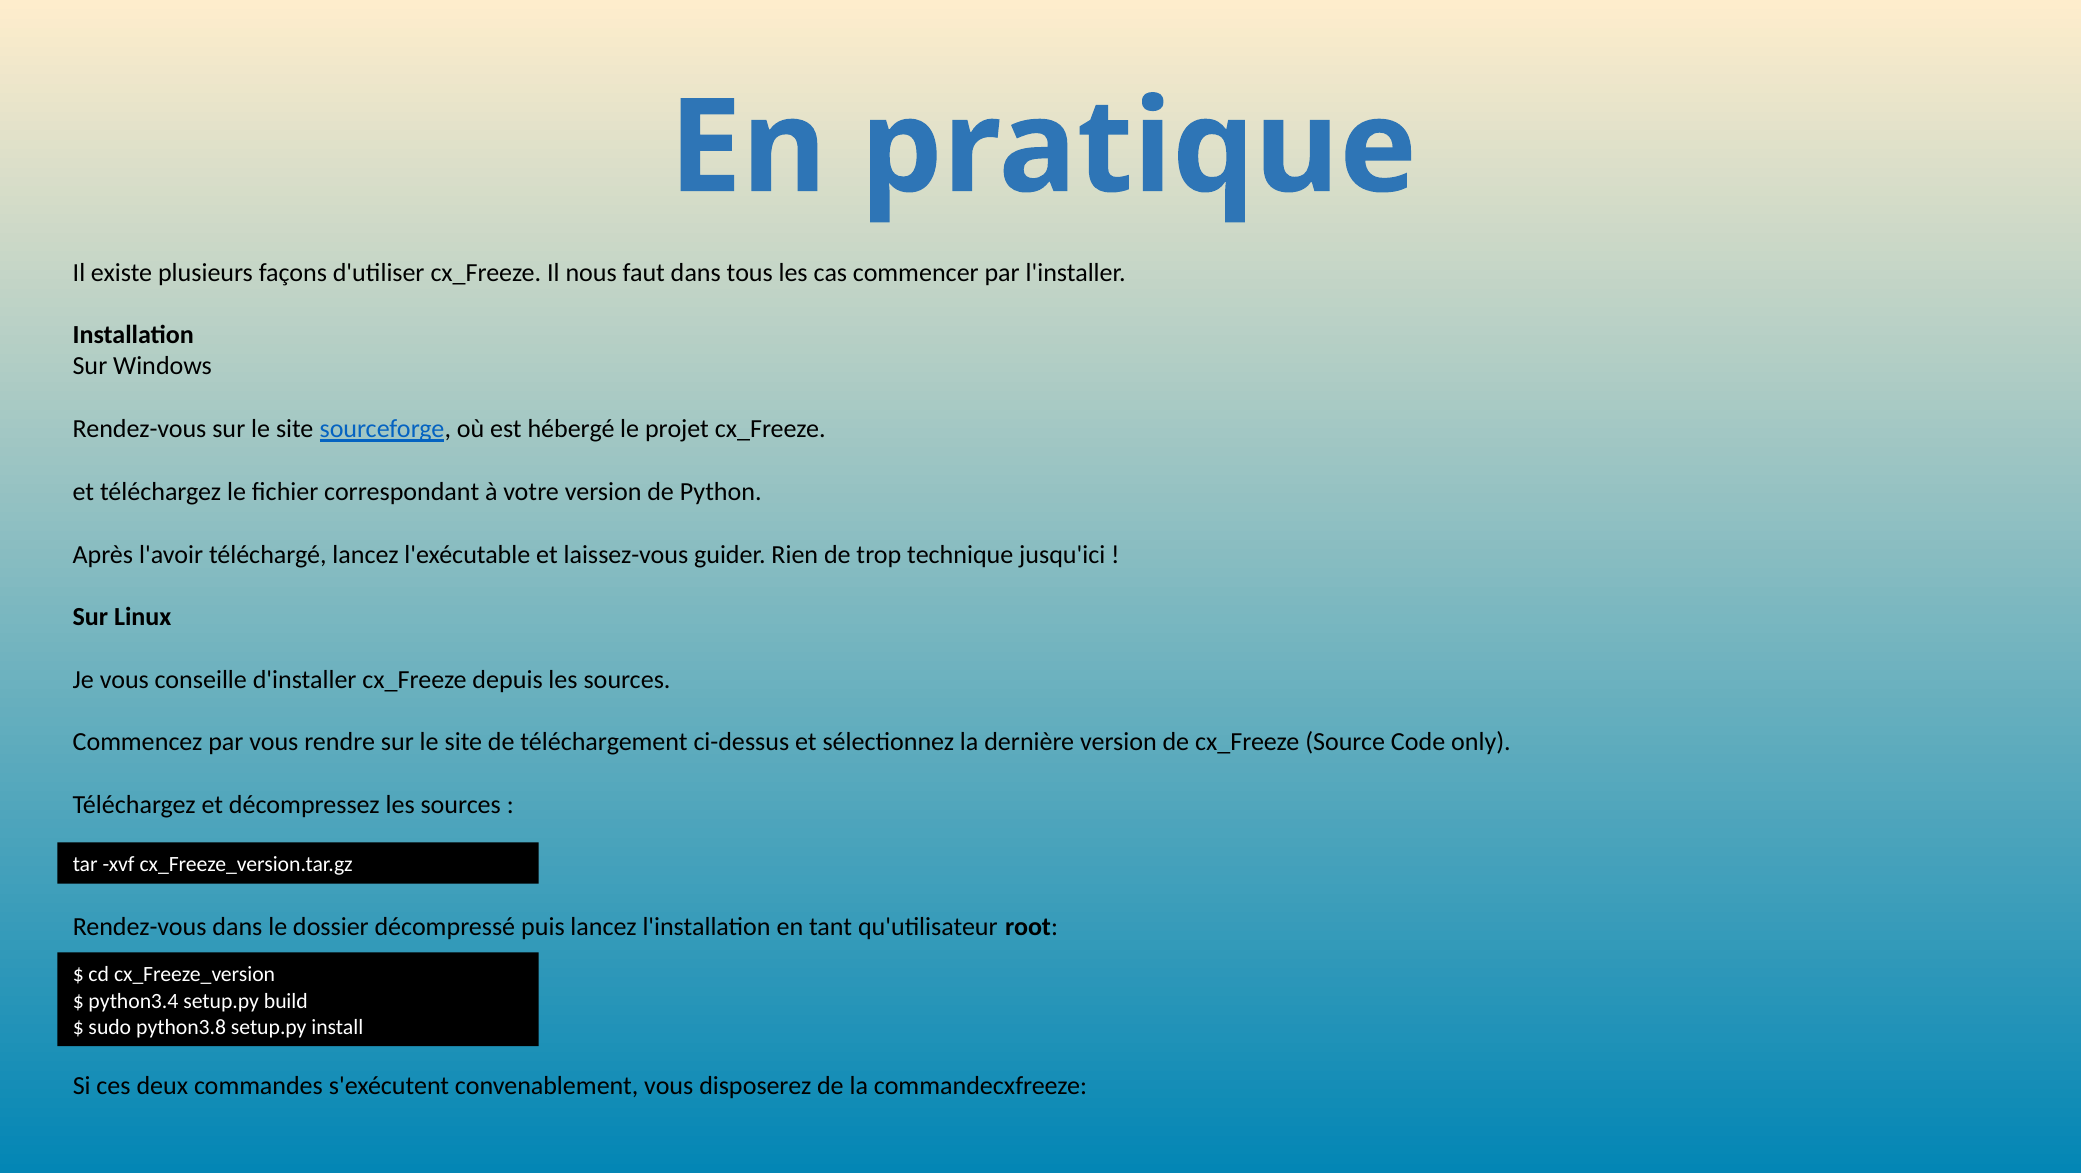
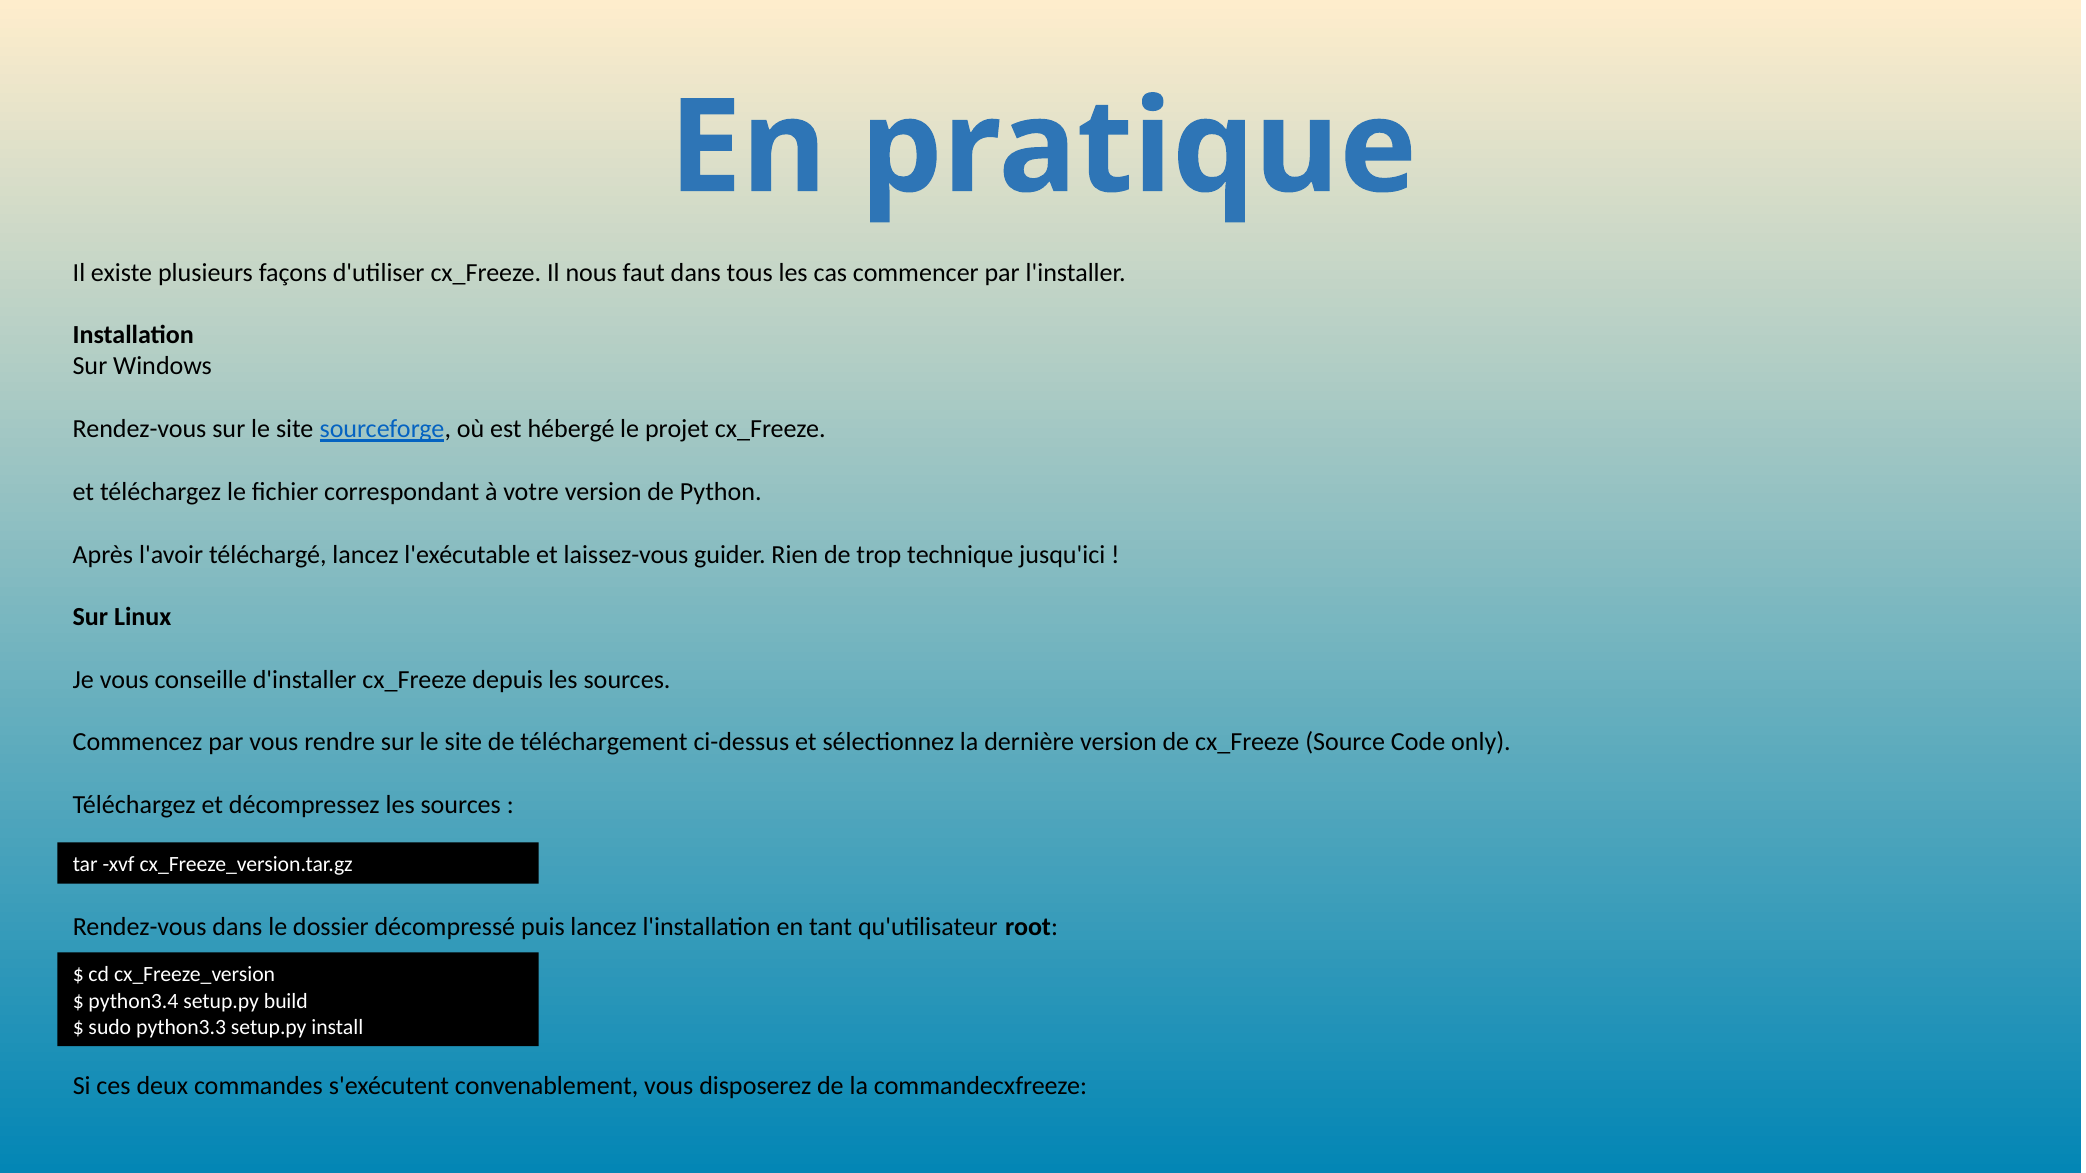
python3.8: python3.8 -> python3.3
